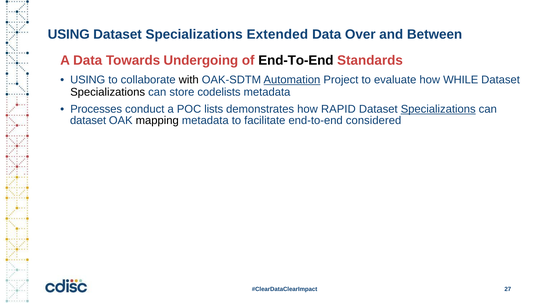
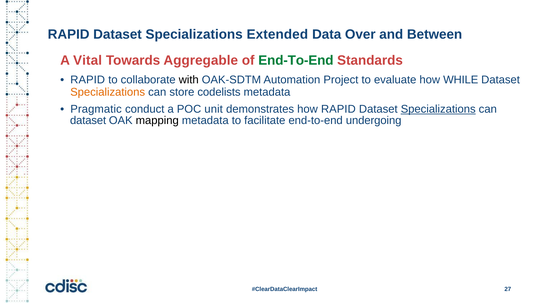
USING at (69, 34): USING -> RAPID
A Data: Data -> Vital
Undergoing: Undergoing -> Aggregable
End-To-End at (296, 60) colour: black -> green
USING at (88, 80): USING -> RAPID
Automation underline: present -> none
Specializations at (108, 92) colour: black -> orange
Processes: Processes -> Pragmatic
lists: lists -> unit
considered: considered -> undergoing
